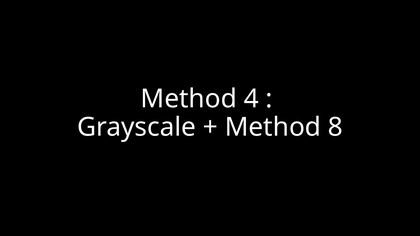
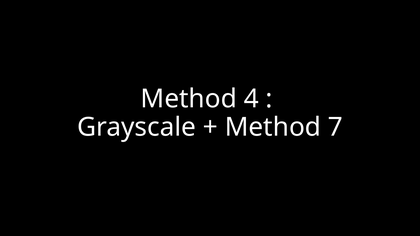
8: 8 -> 7
